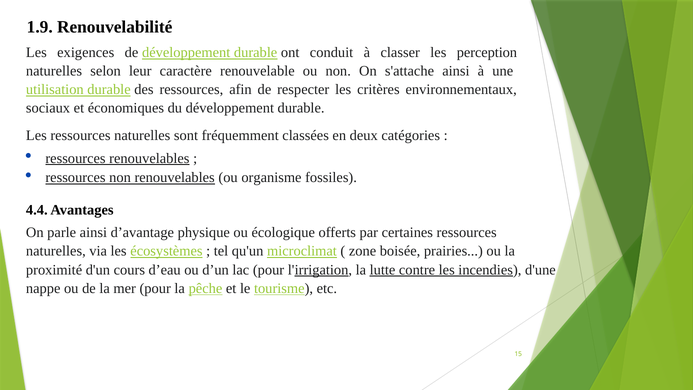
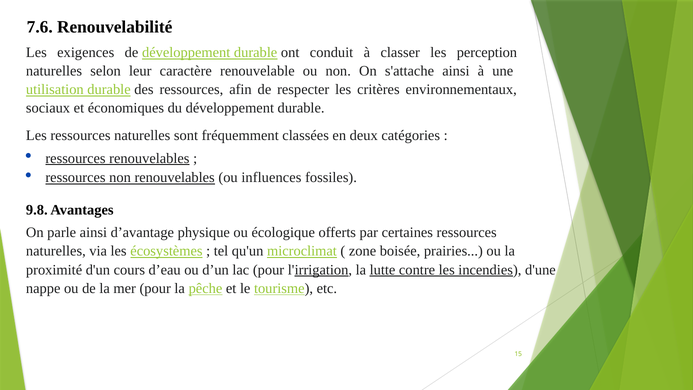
1.9: 1.9 -> 7.6
organisme: organisme -> influences
4.4: 4.4 -> 9.8
